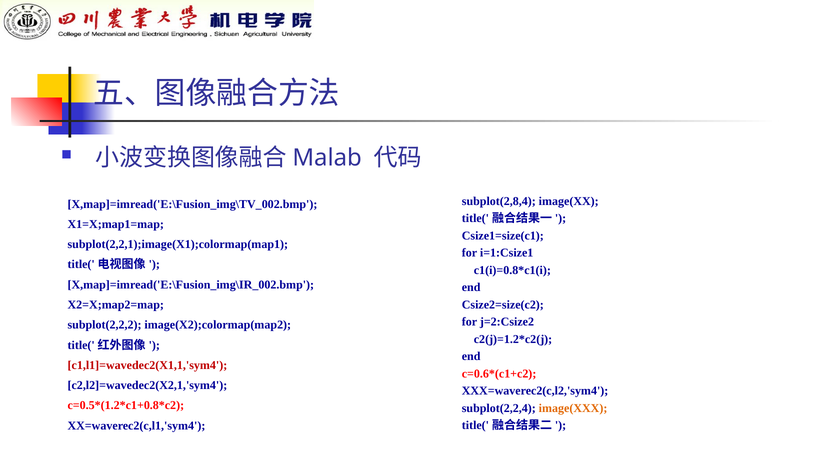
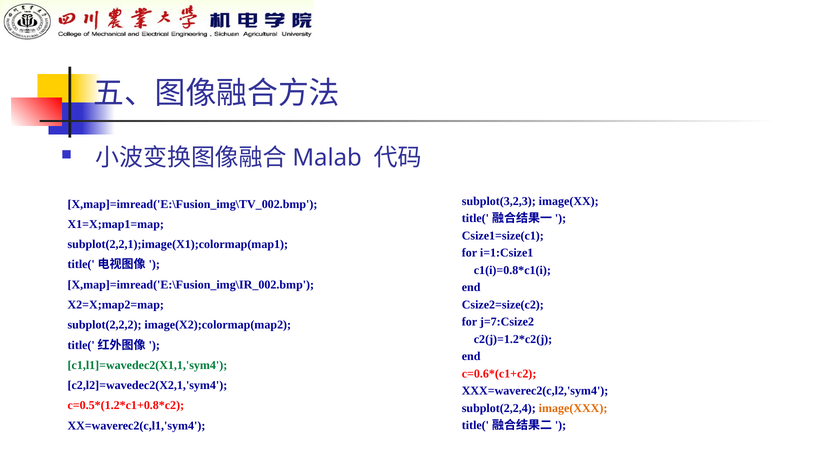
subplot(2,8,4: subplot(2,8,4 -> subplot(3,2,3
j=2:Csize2: j=2:Csize2 -> j=7:Csize2
c1,l1]=wavedec2(X1,1,'sym4 colour: red -> green
